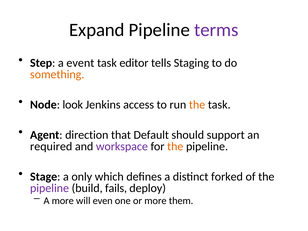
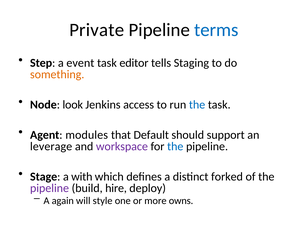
Expand: Expand -> Private
terms colour: purple -> blue
the at (197, 105) colour: orange -> blue
direction: direction -> modules
required: required -> leverage
the at (175, 147) colour: orange -> blue
only: only -> with
fails: fails -> hire
A more: more -> again
even: even -> style
them: them -> owns
